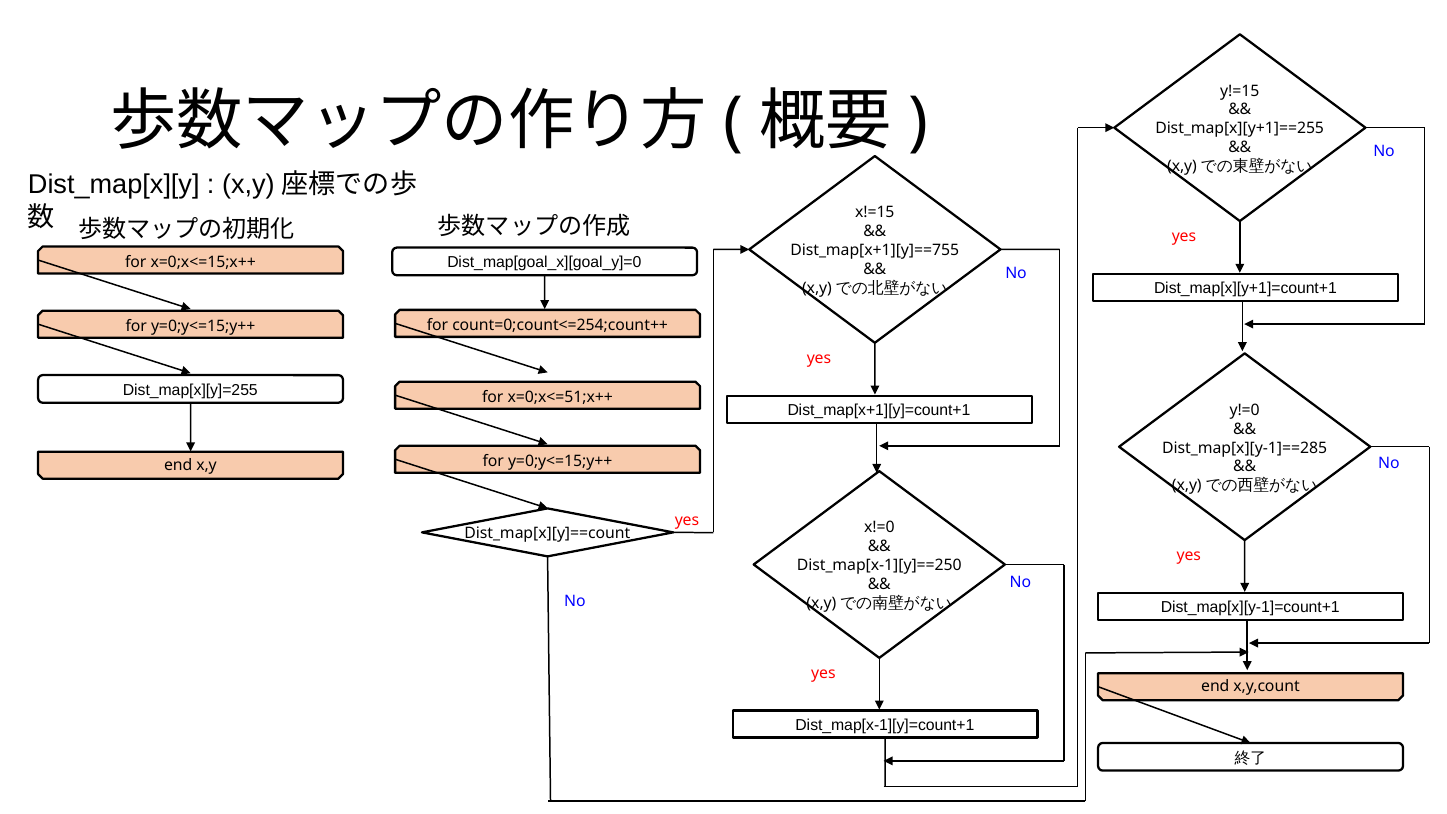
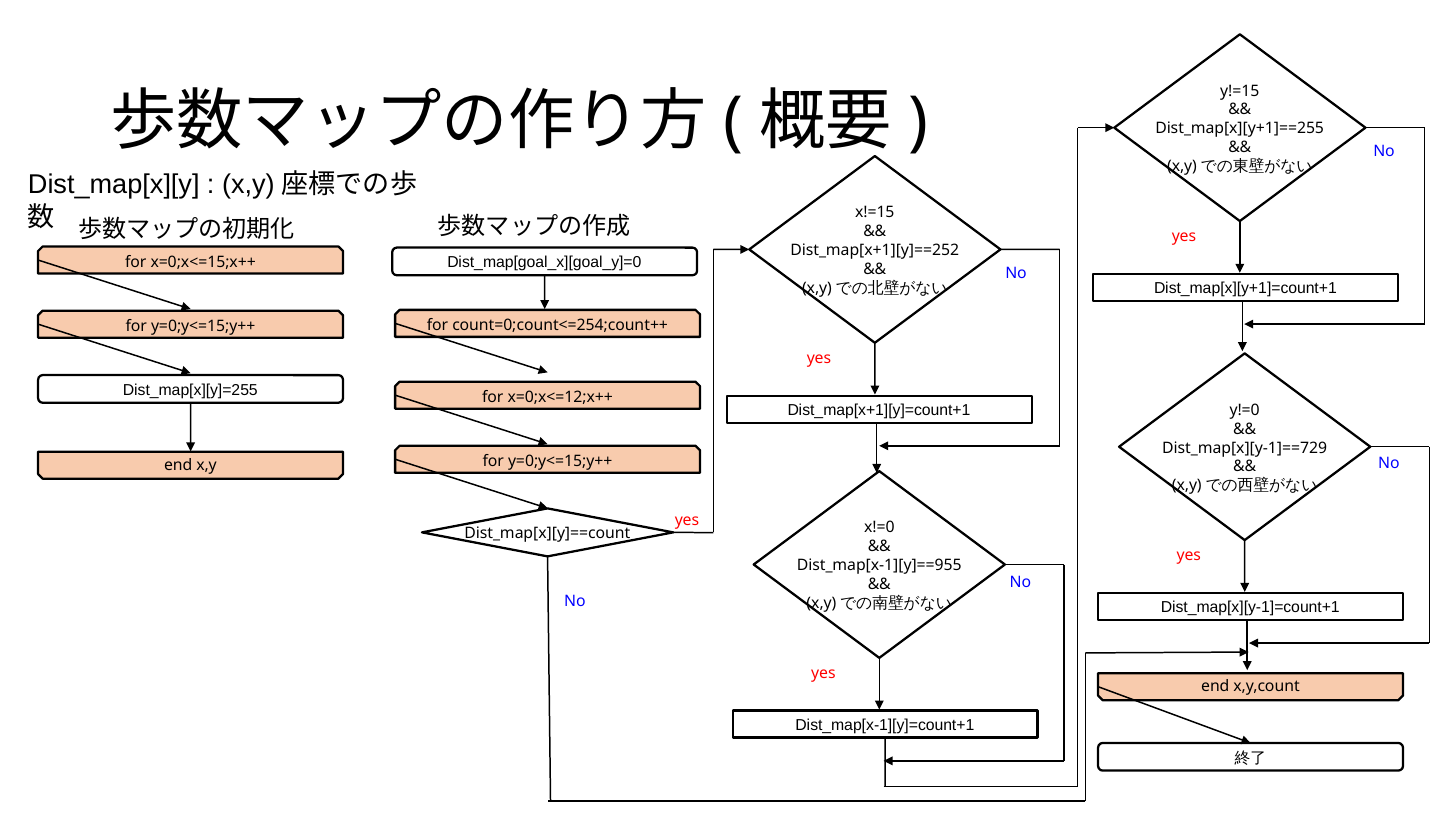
Dist_map[x+1][y]==755: Dist_map[x+1][y]==755 -> Dist_map[x+1][y]==252
x=0;x<=51;x++: x=0;x<=51;x++ -> x=0;x<=12;x++
Dist_map[x][y-1]==285: Dist_map[x][y-1]==285 -> Dist_map[x][y-1]==729
Dist_map[x-1][y]==250: Dist_map[x-1][y]==250 -> Dist_map[x-1][y]==955
